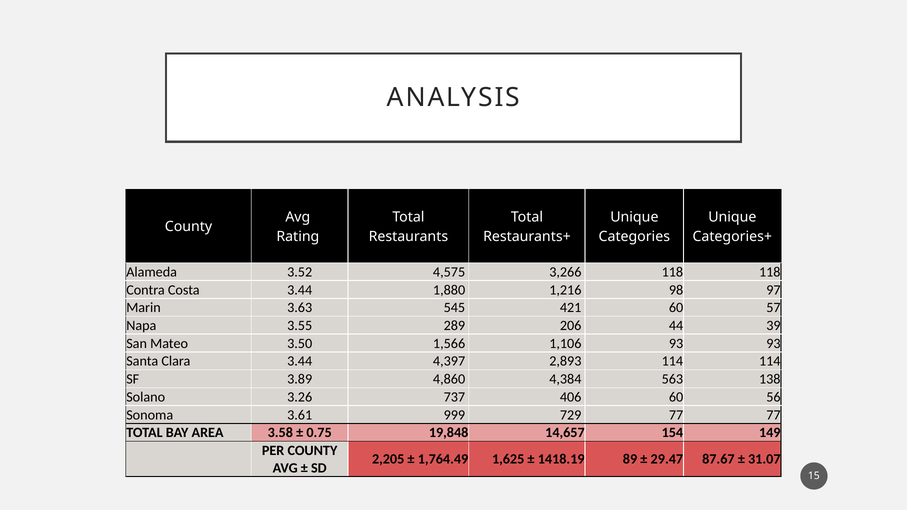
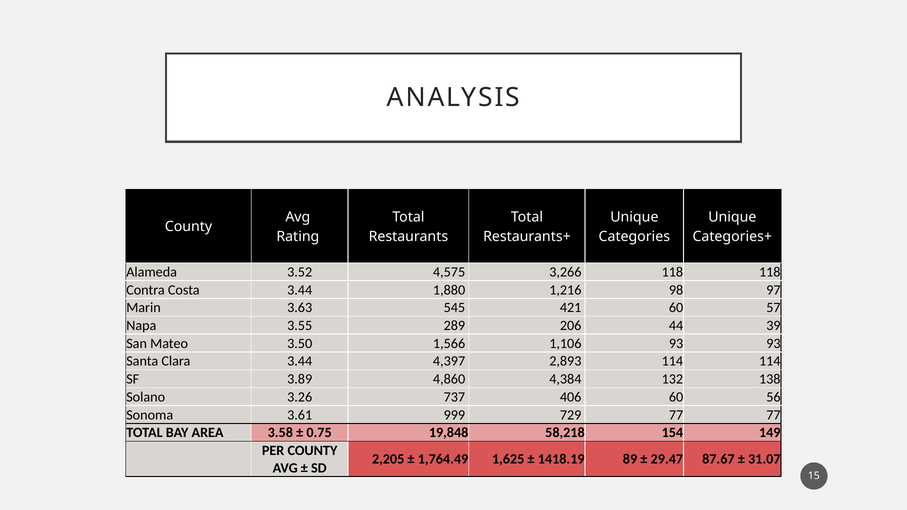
563: 563 -> 132
14,657: 14,657 -> 58,218
